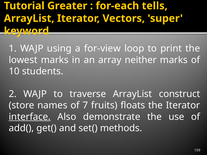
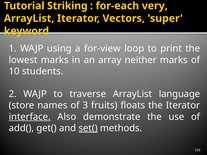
Greater: Greater -> Striking
tells: tells -> very
construct: construct -> language
7: 7 -> 3
set( underline: none -> present
